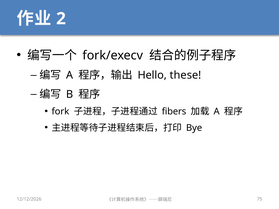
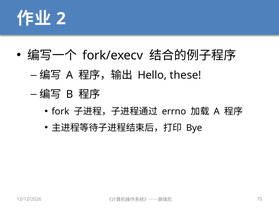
fibers: fibers -> errno
